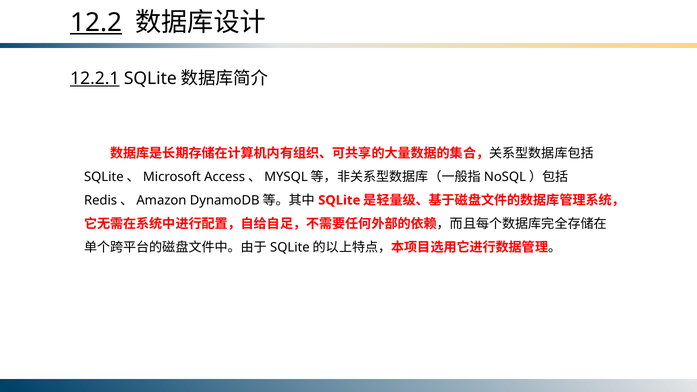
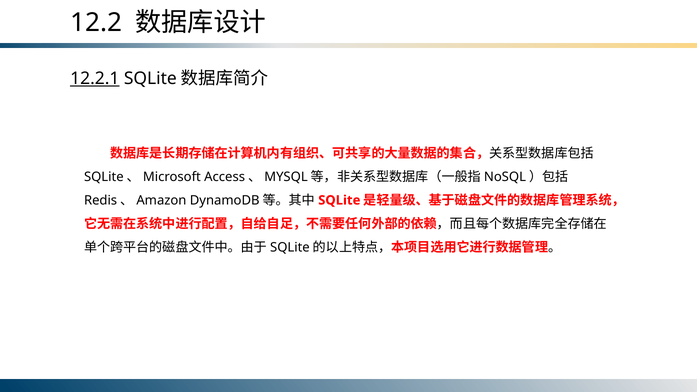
12.2 underline: present -> none
